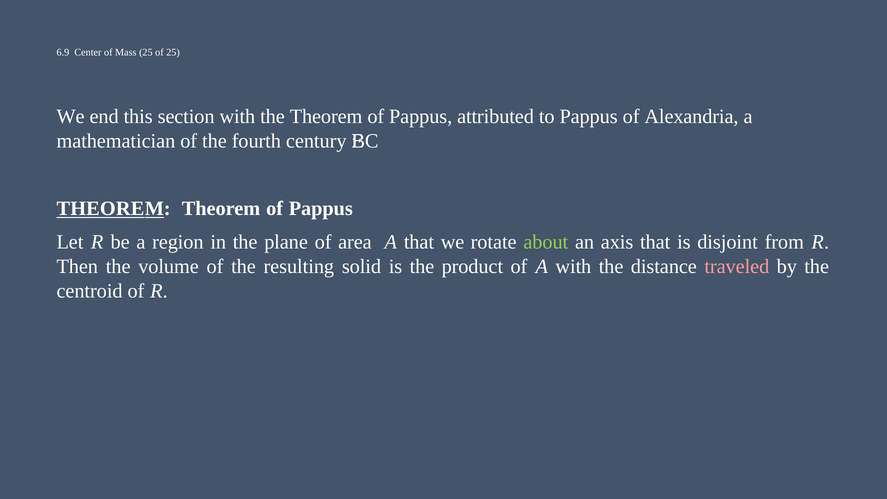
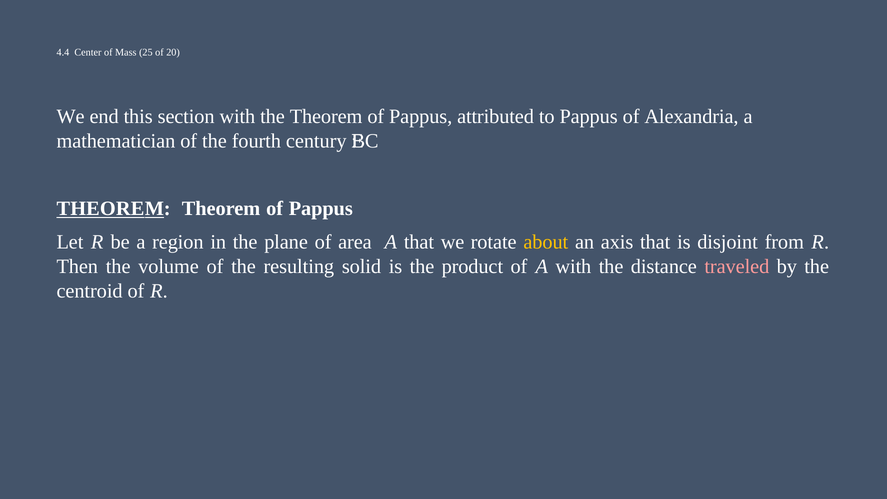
6.9: 6.9 -> 4.4
of 25: 25 -> 20
about colour: light green -> yellow
